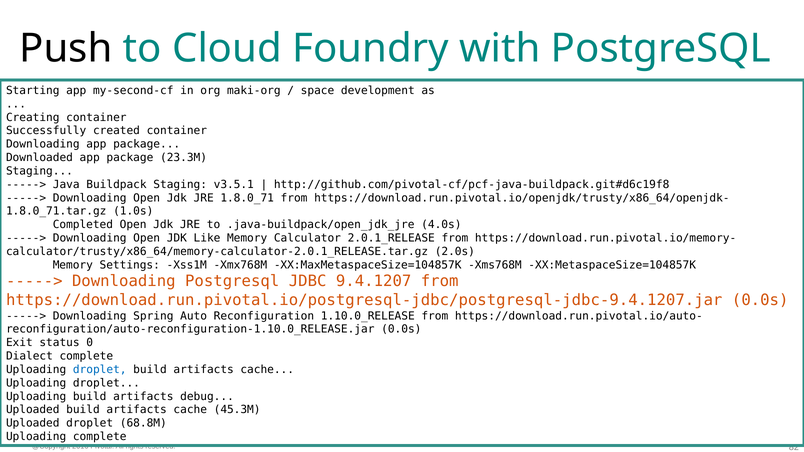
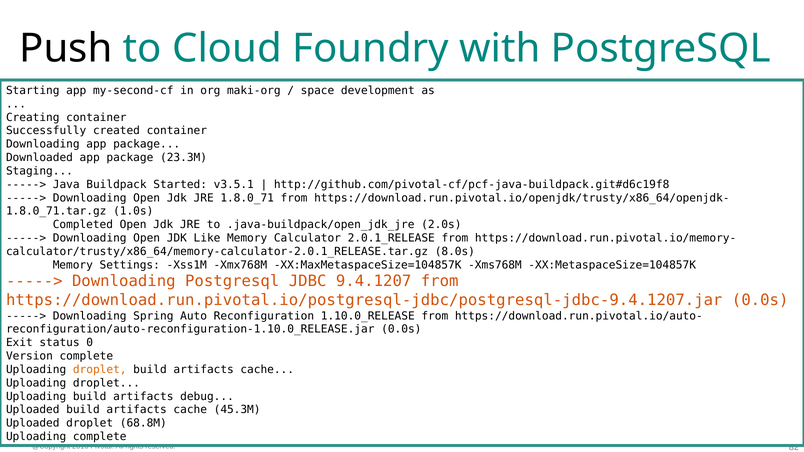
Buildpack Staging: Staging -> Started
4.0s: 4.0s -> 2.0s
2.0s: 2.0s -> 8.0s
Dialect: Dialect -> Version
droplet at (100, 370) colour: blue -> orange
